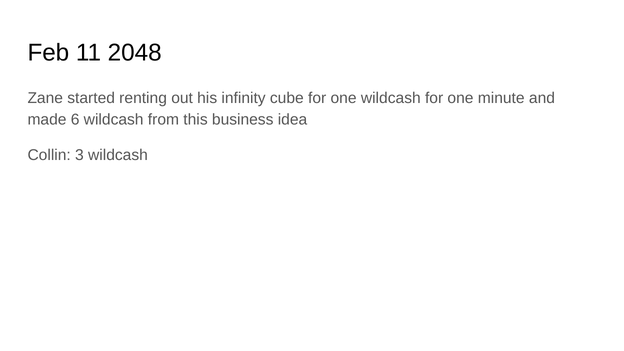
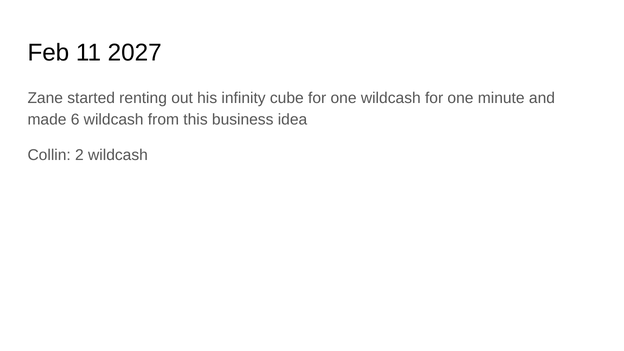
2048: 2048 -> 2027
3: 3 -> 2
